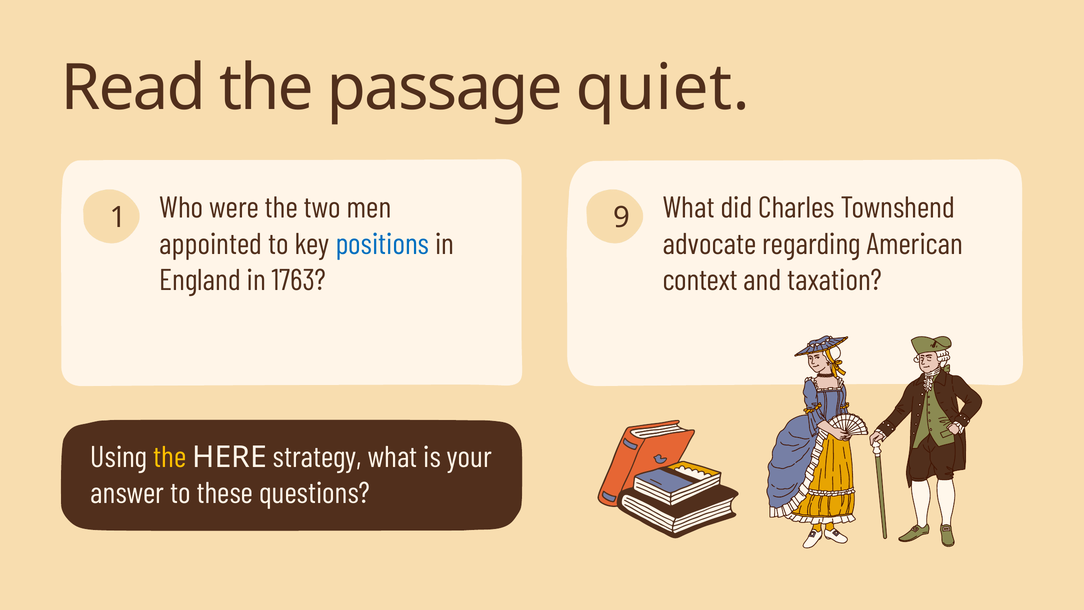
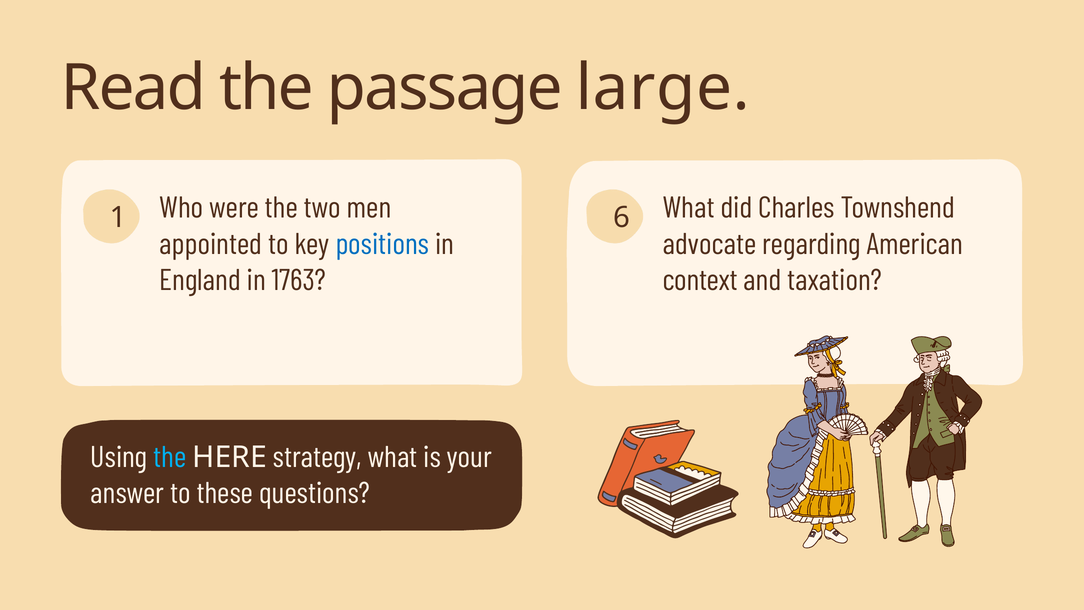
quiet: quiet -> large
9: 9 -> 6
the at (170, 457) colour: yellow -> light blue
